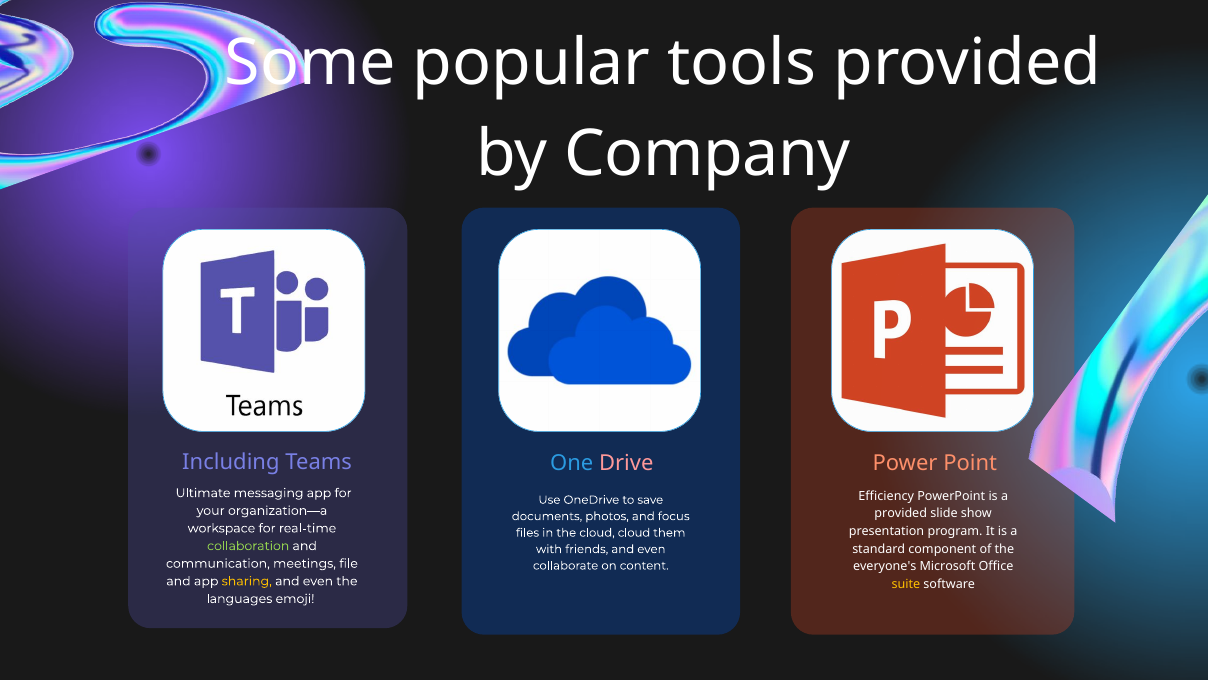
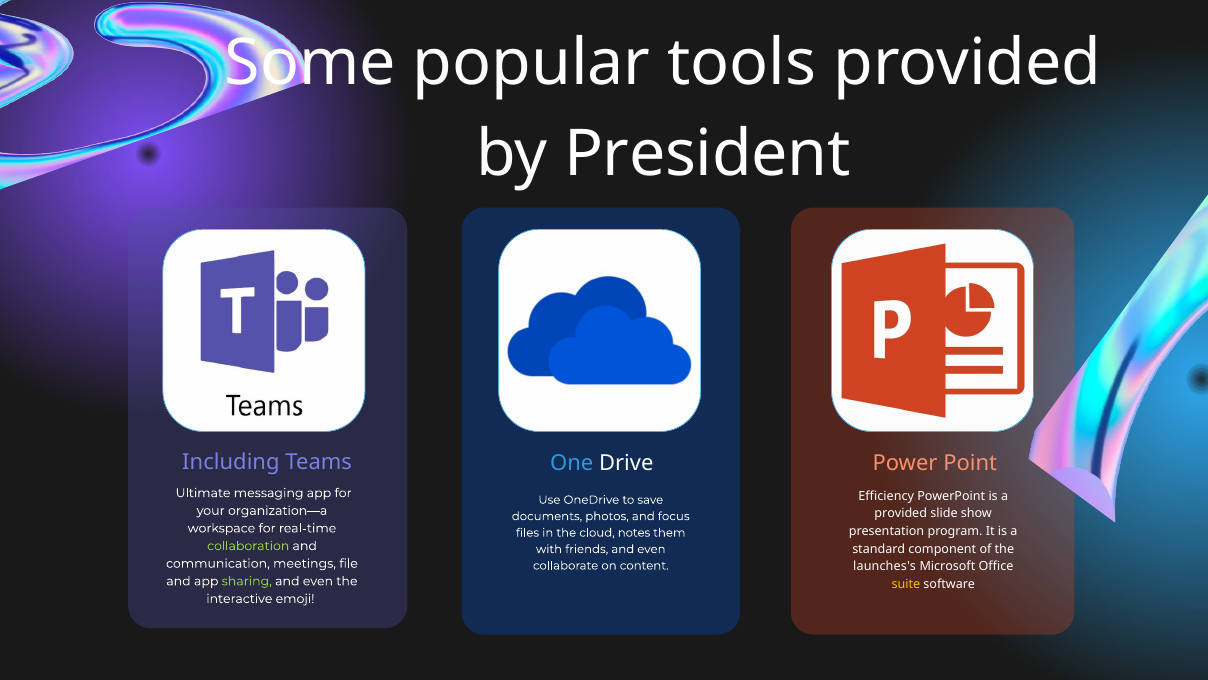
Company: Company -> President
Drive colour: pink -> white
cloud cloud: cloud -> notes
everyone's: everyone's -> launches's
sharing colour: yellow -> light green
languages: languages -> interactive
